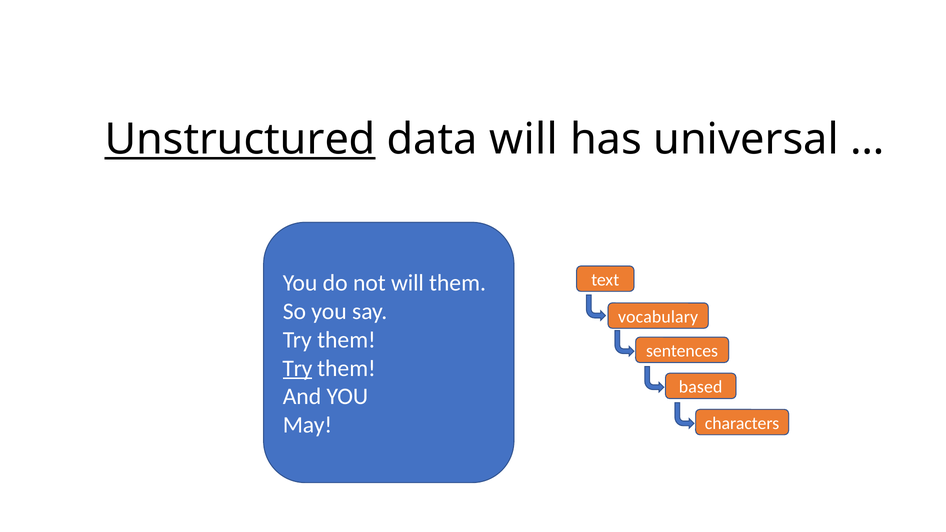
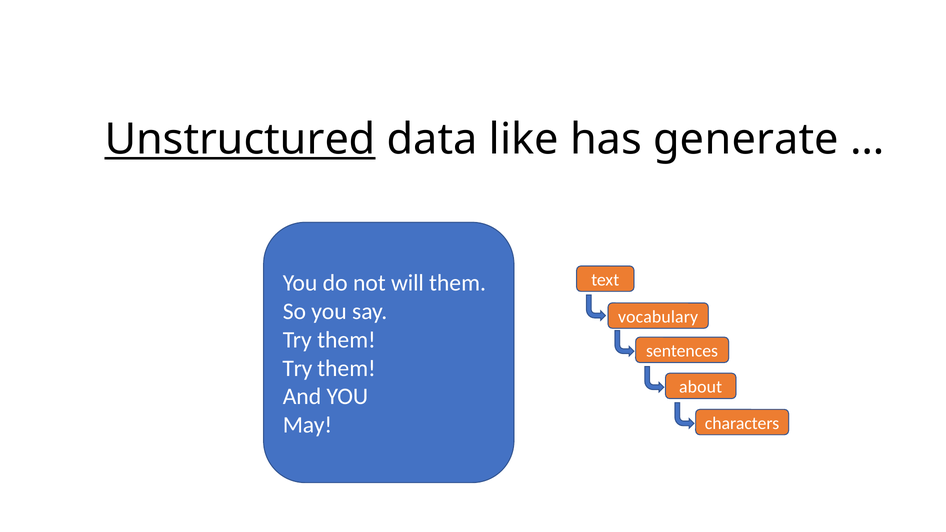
data will: will -> like
universal: universal -> generate
Try at (297, 368) underline: present -> none
based: based -> about
